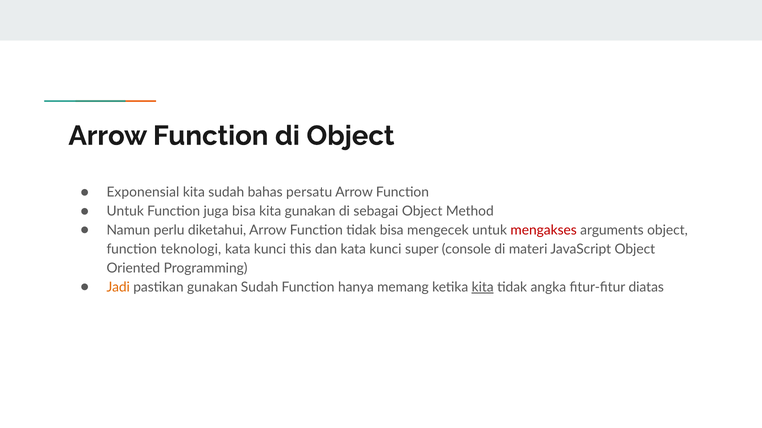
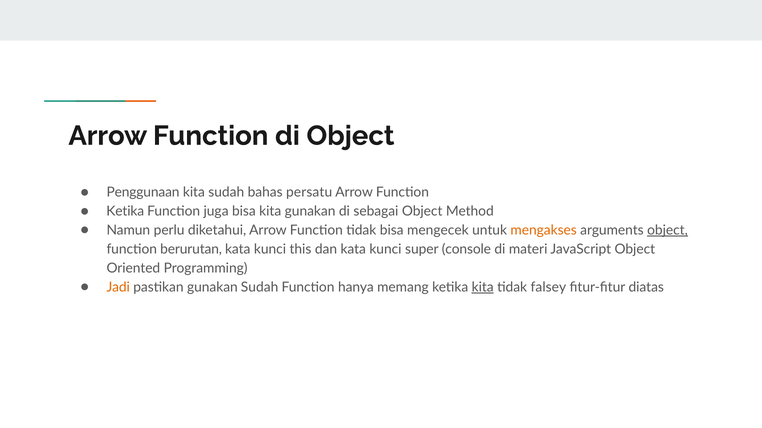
Exponensial: Exponensial -> Penggunaan
Untuk at (125, 212): Untuk -> Ketika
mengakses colour: red -> orange
object at (667, 231) underline: none -> present
teknologi: teknologi -> berurutan
angka: angka -> falsey
